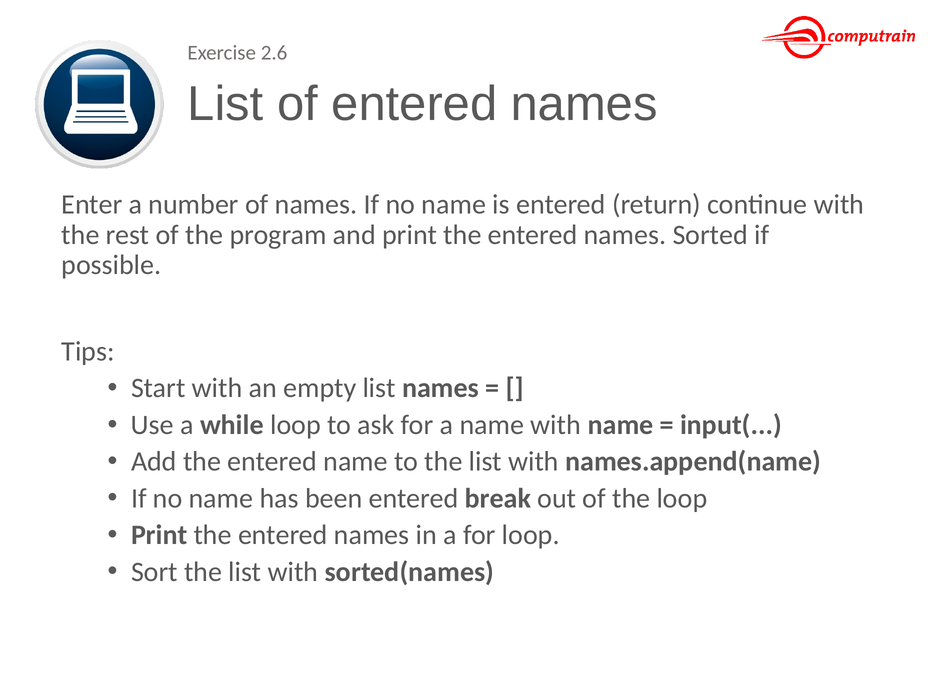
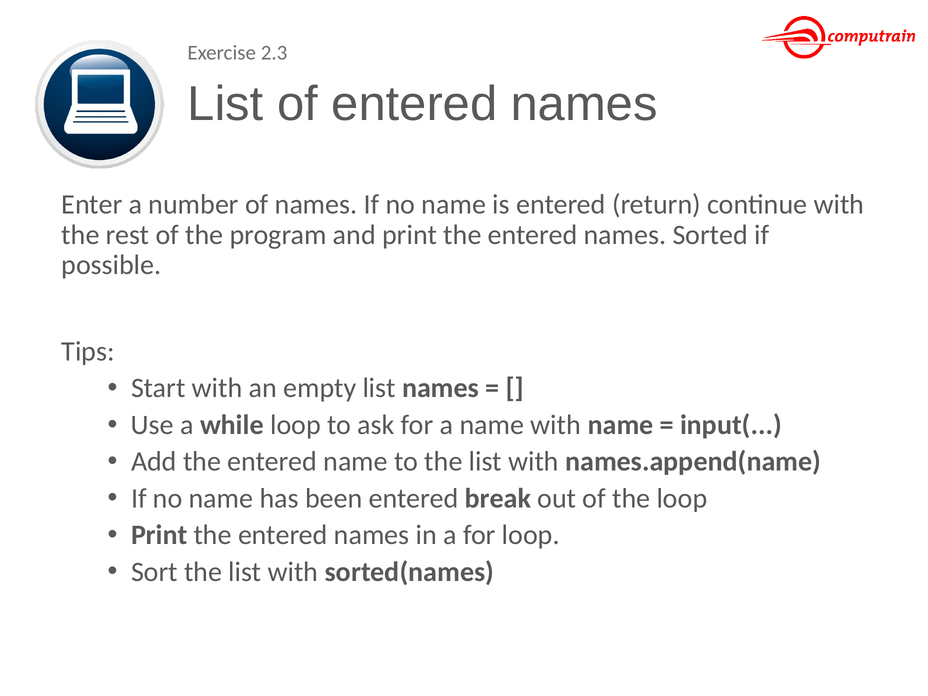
2.6: 2.6 -> 2.3
